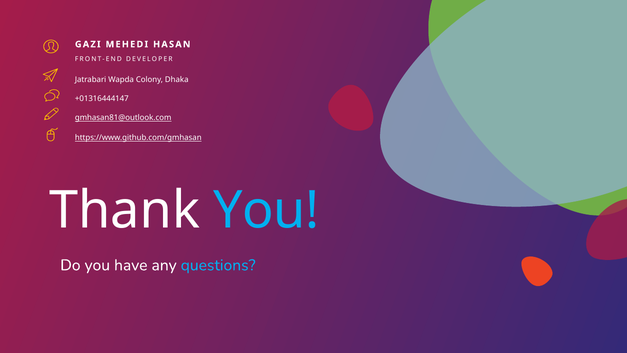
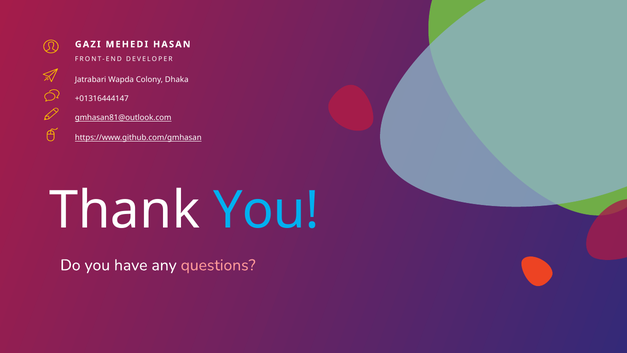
questions colour: light blue -> pink
